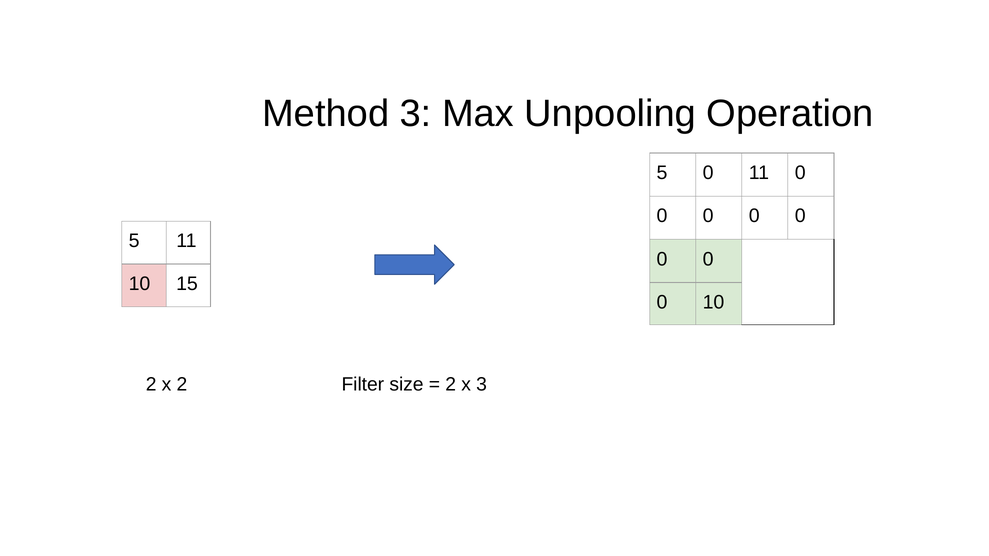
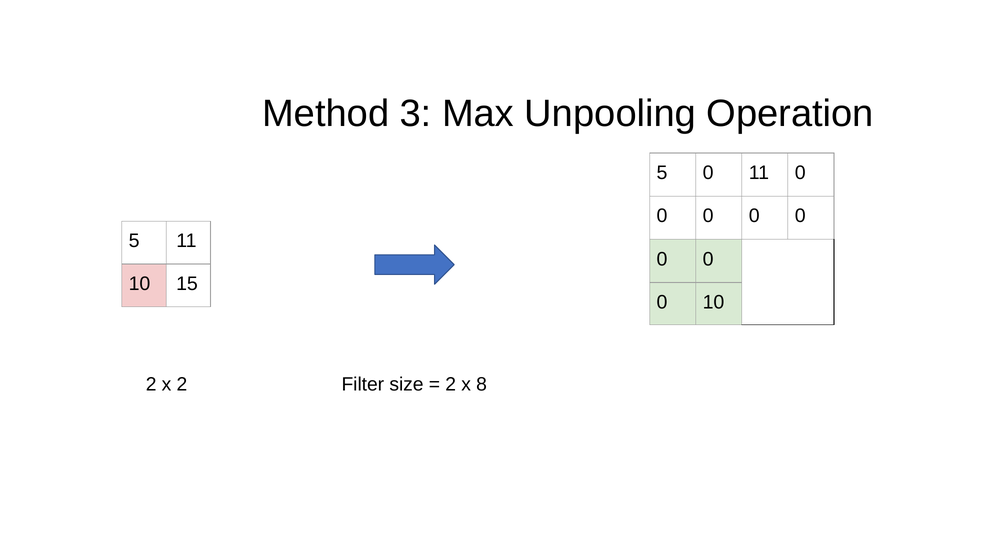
x 3: 3 -> 8
